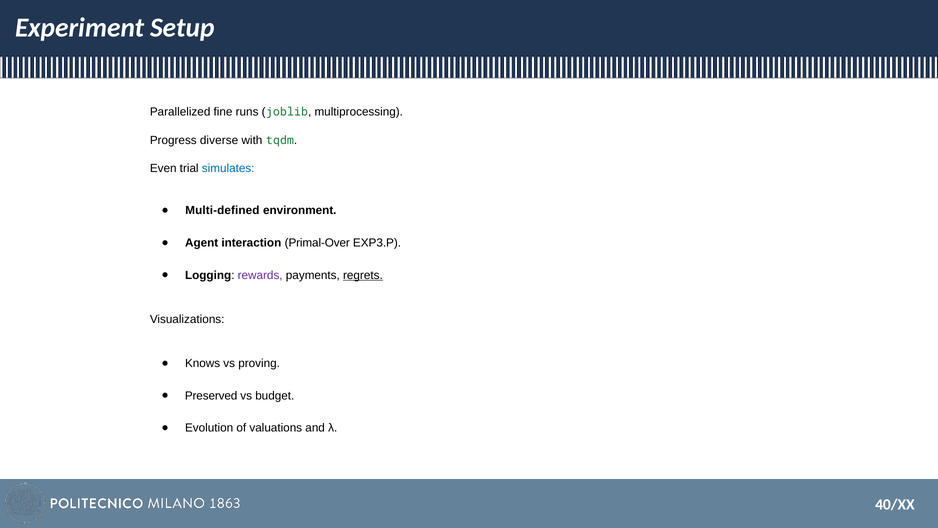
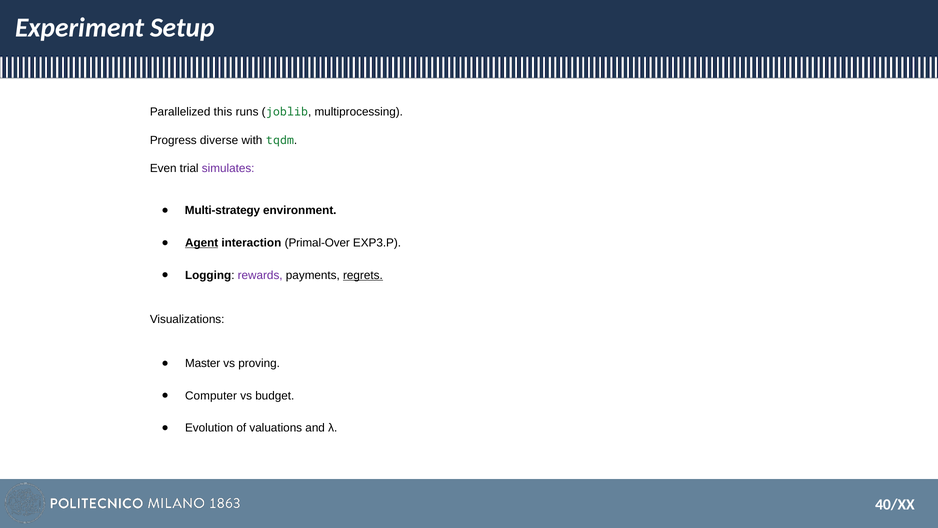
fine: fine -> this
simulates colour: blue -> purple
Multi-defined: Multi-defined -> Multi-strategy
Agent underline: none -> present
Knows: Knows -> Master
Preserved: Preserved -> Computer
